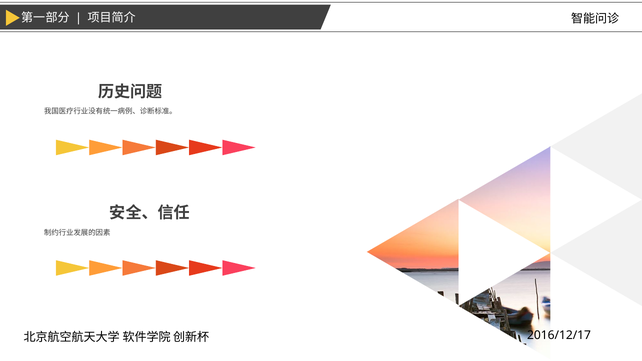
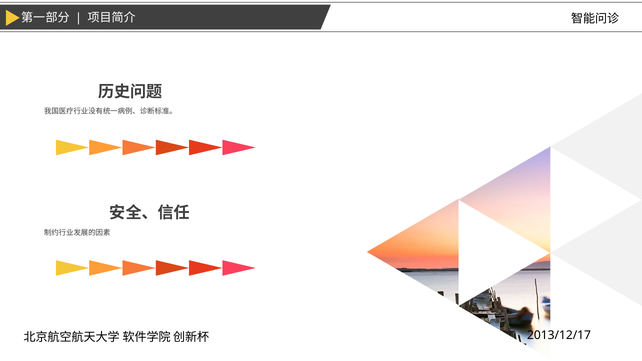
2016/12/17: 2016/12/17 -> 2013/12/17
